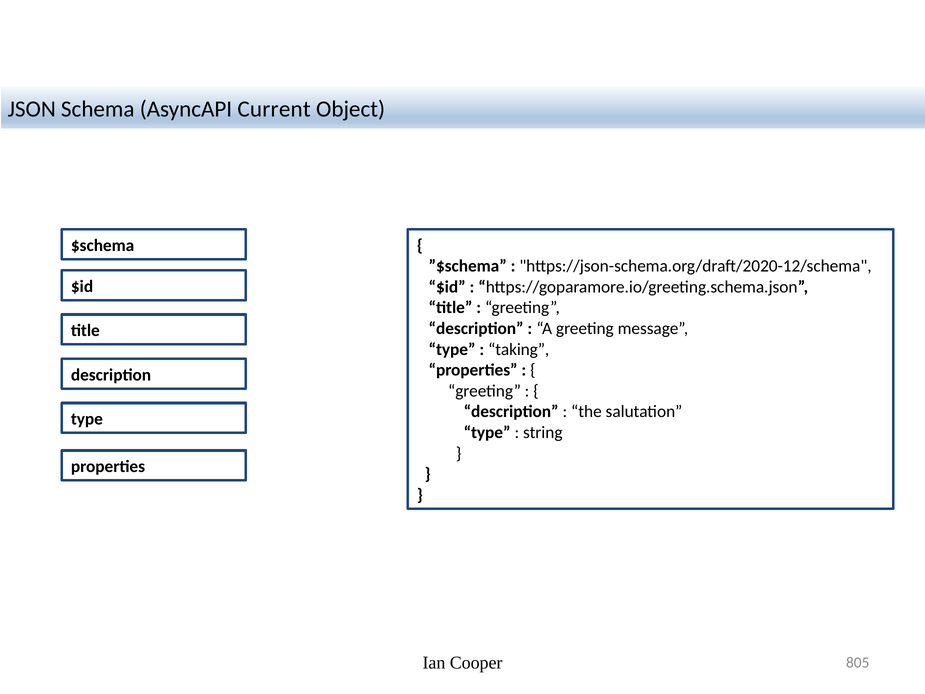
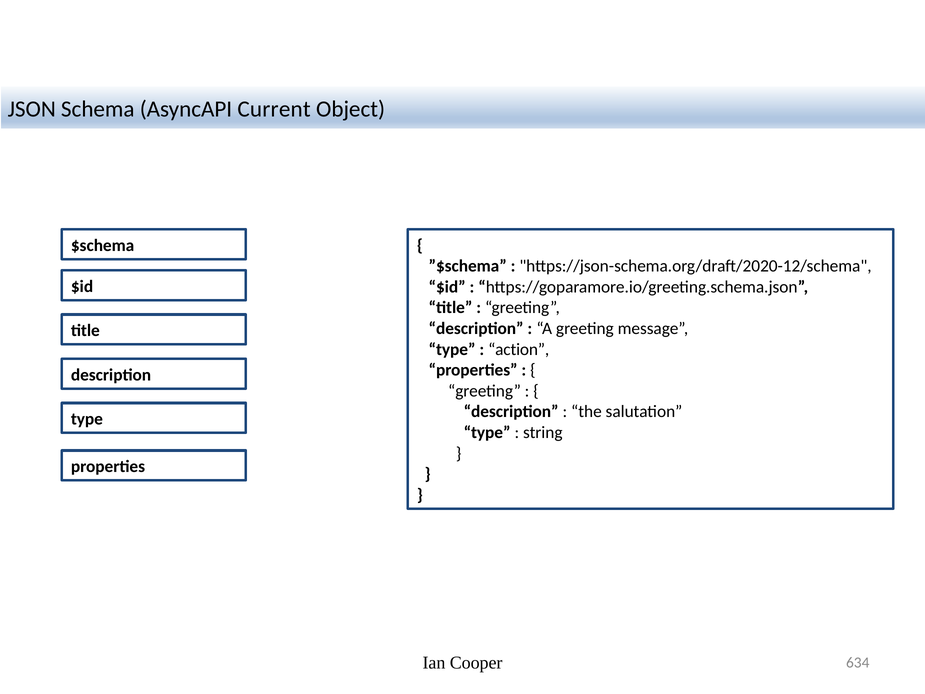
taking: taking -> action
805: 805 -> 634
